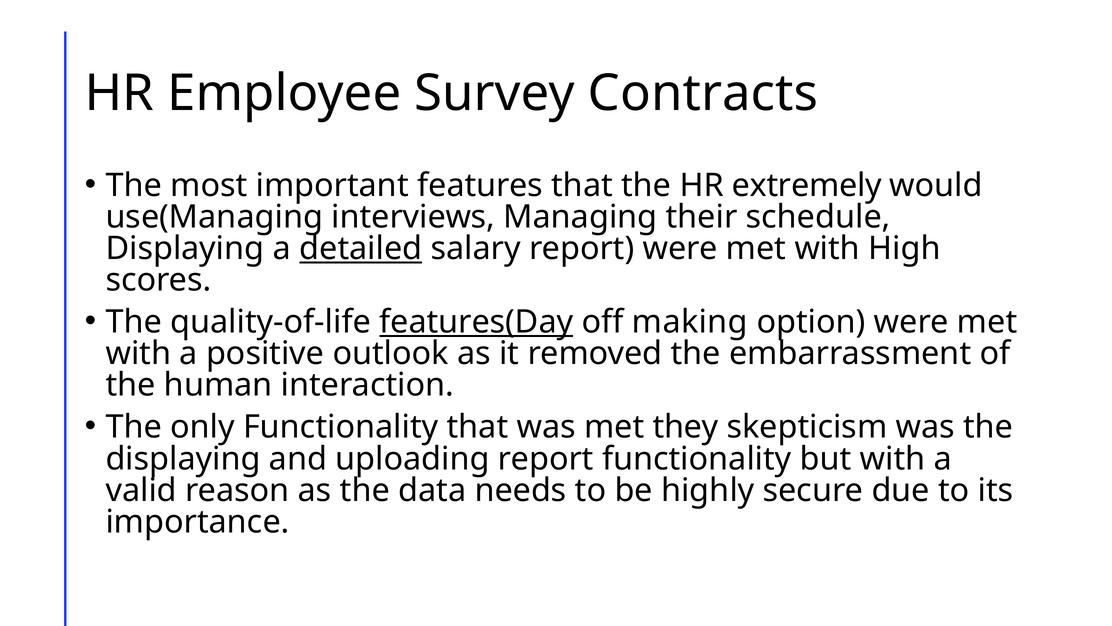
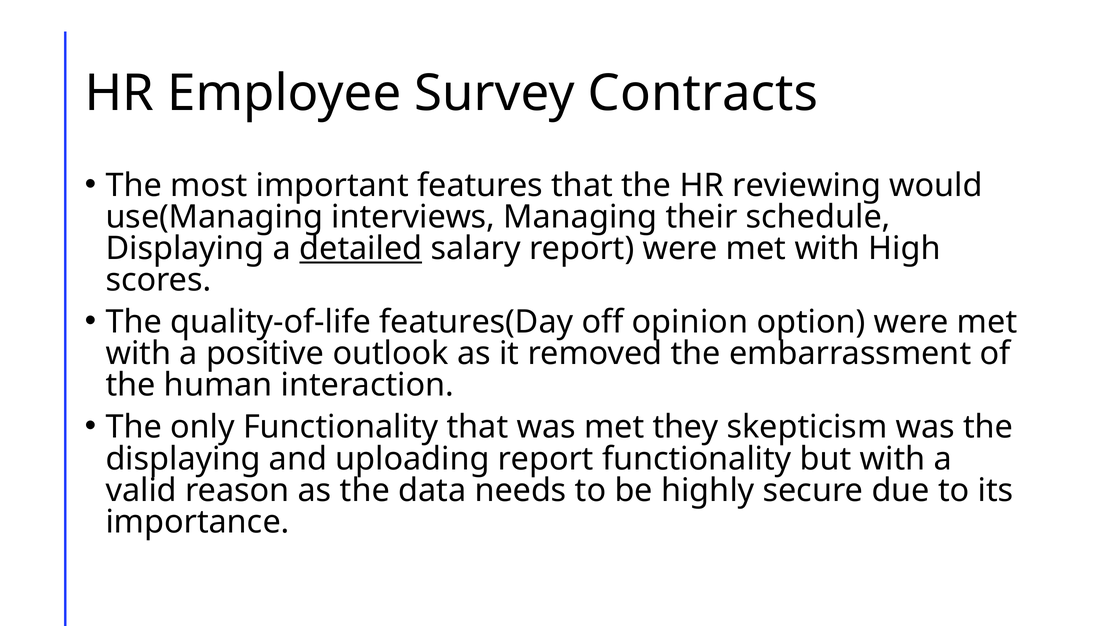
extremely: extremely -> reviewing
features(Day underline: present -> none
making: making -> opinion
